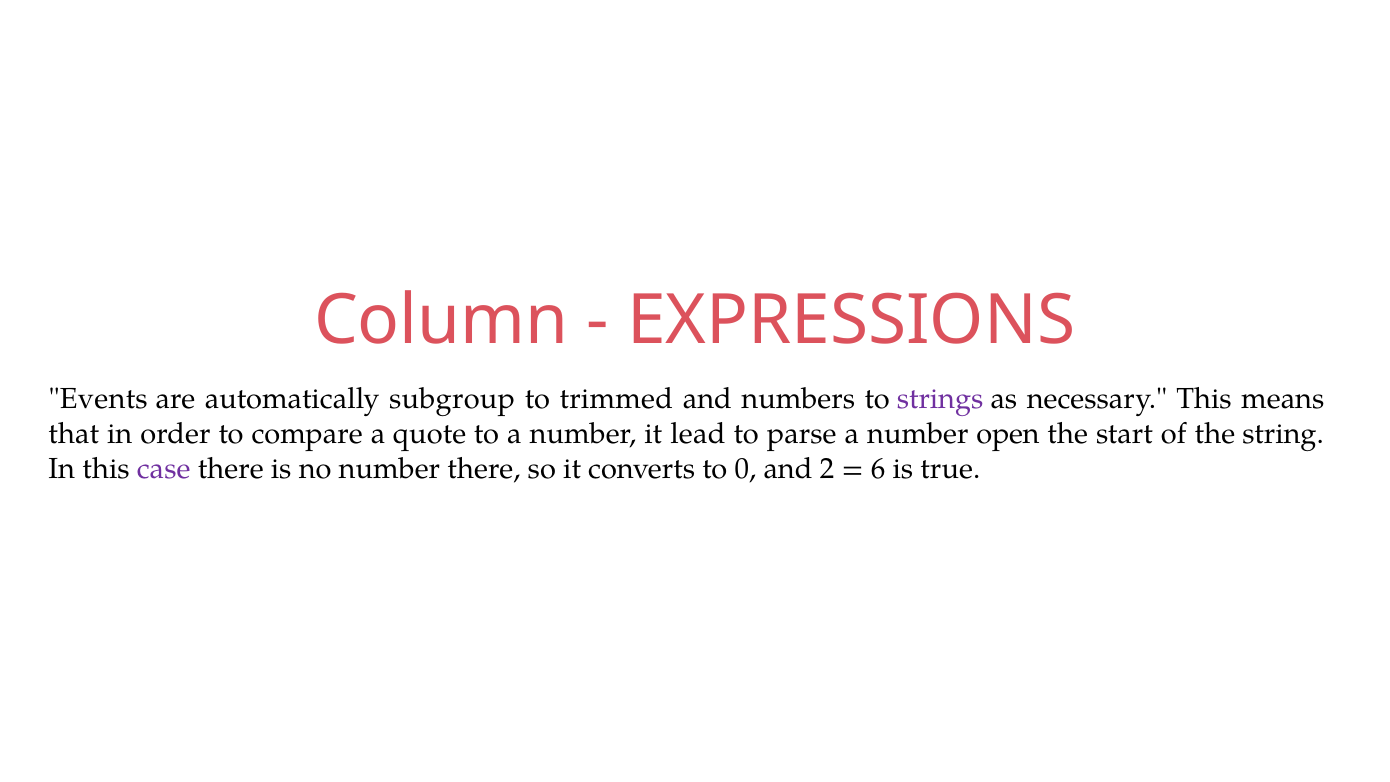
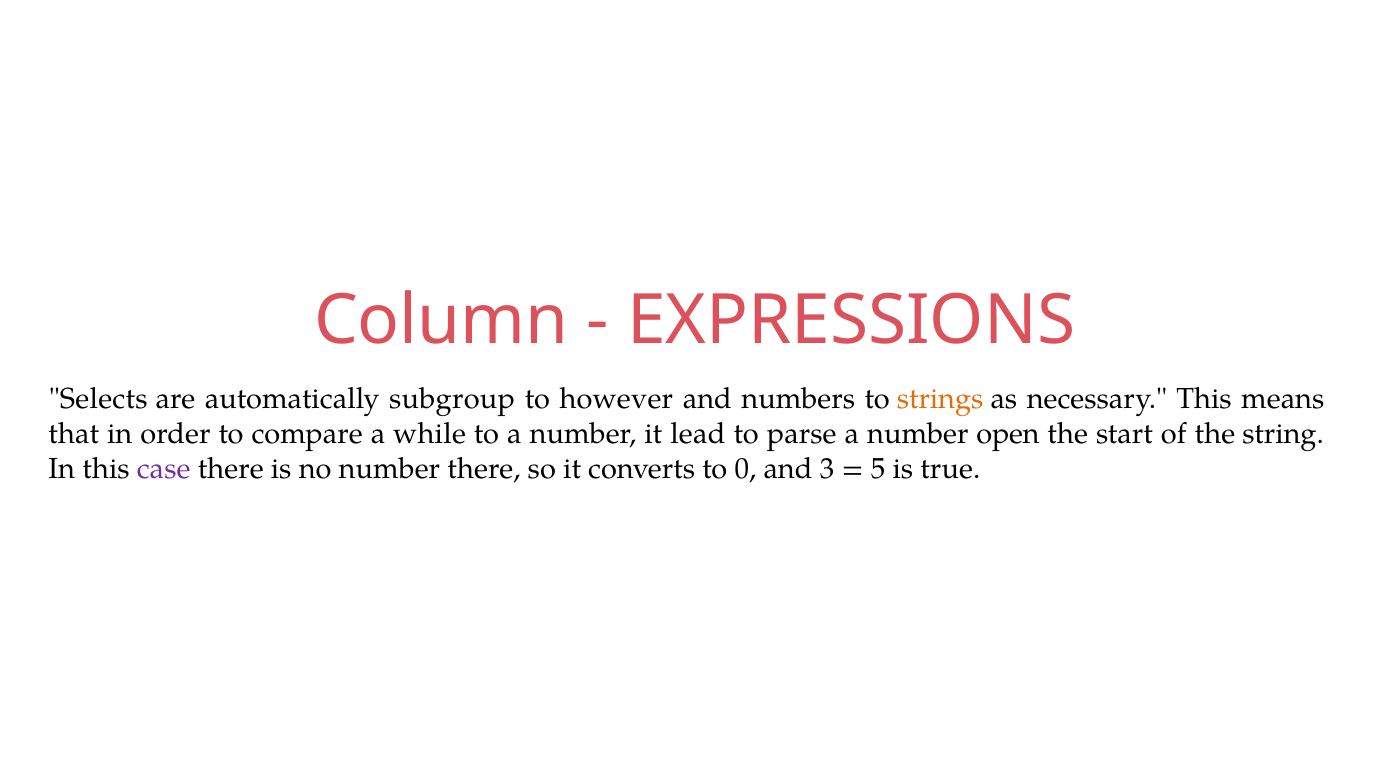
Events: Events -> Selects
trimmed: trimmed -> however
strings colour: purple -> orange
quote: quote -> while
2: 2 -> 3
6: 6 -> 5
